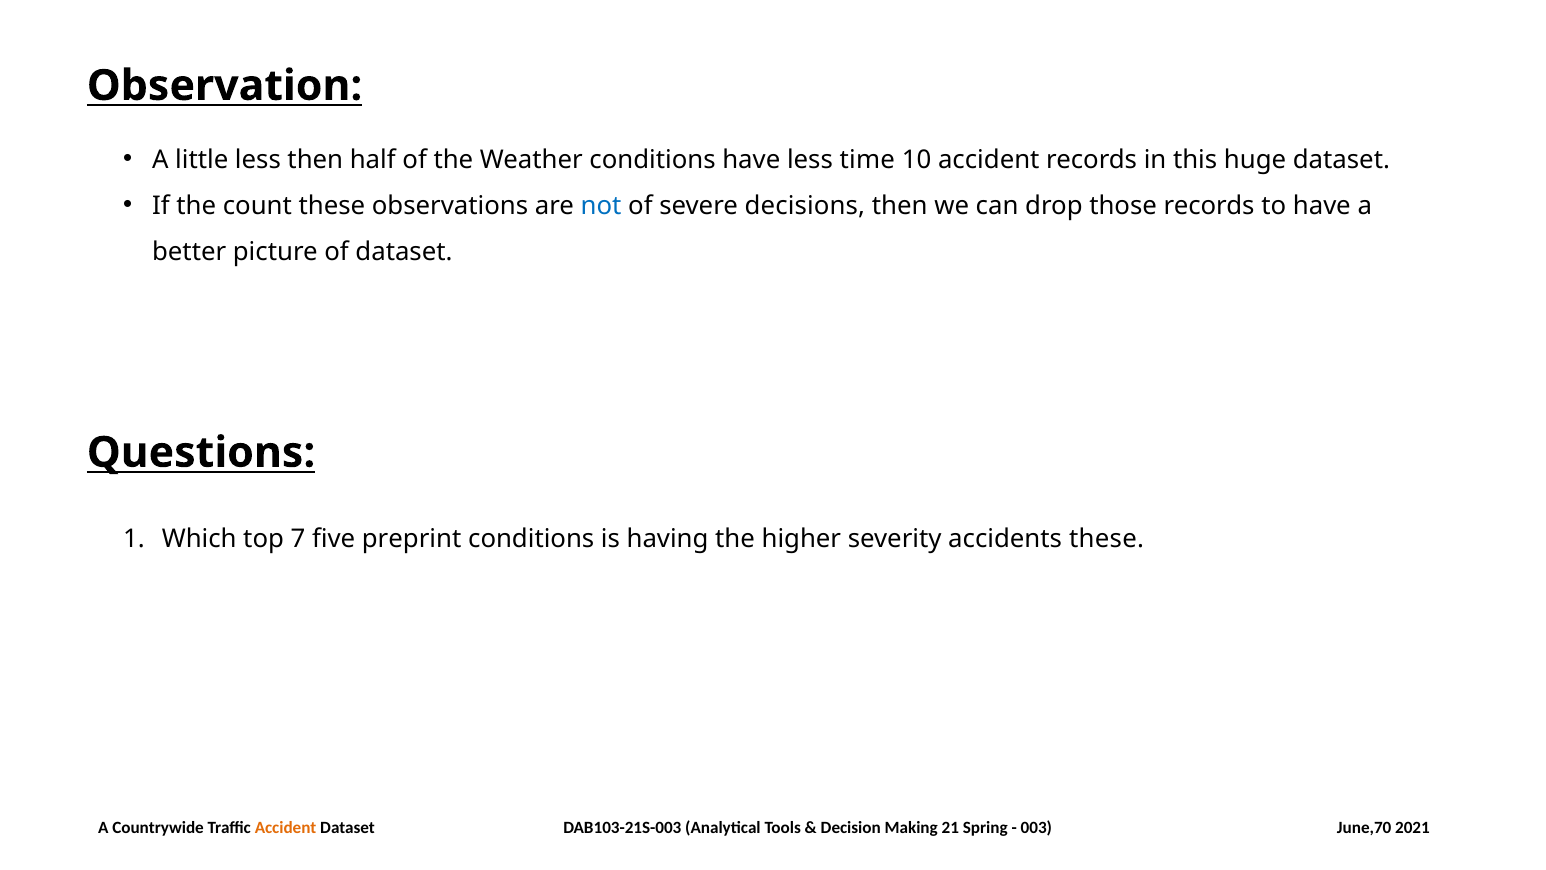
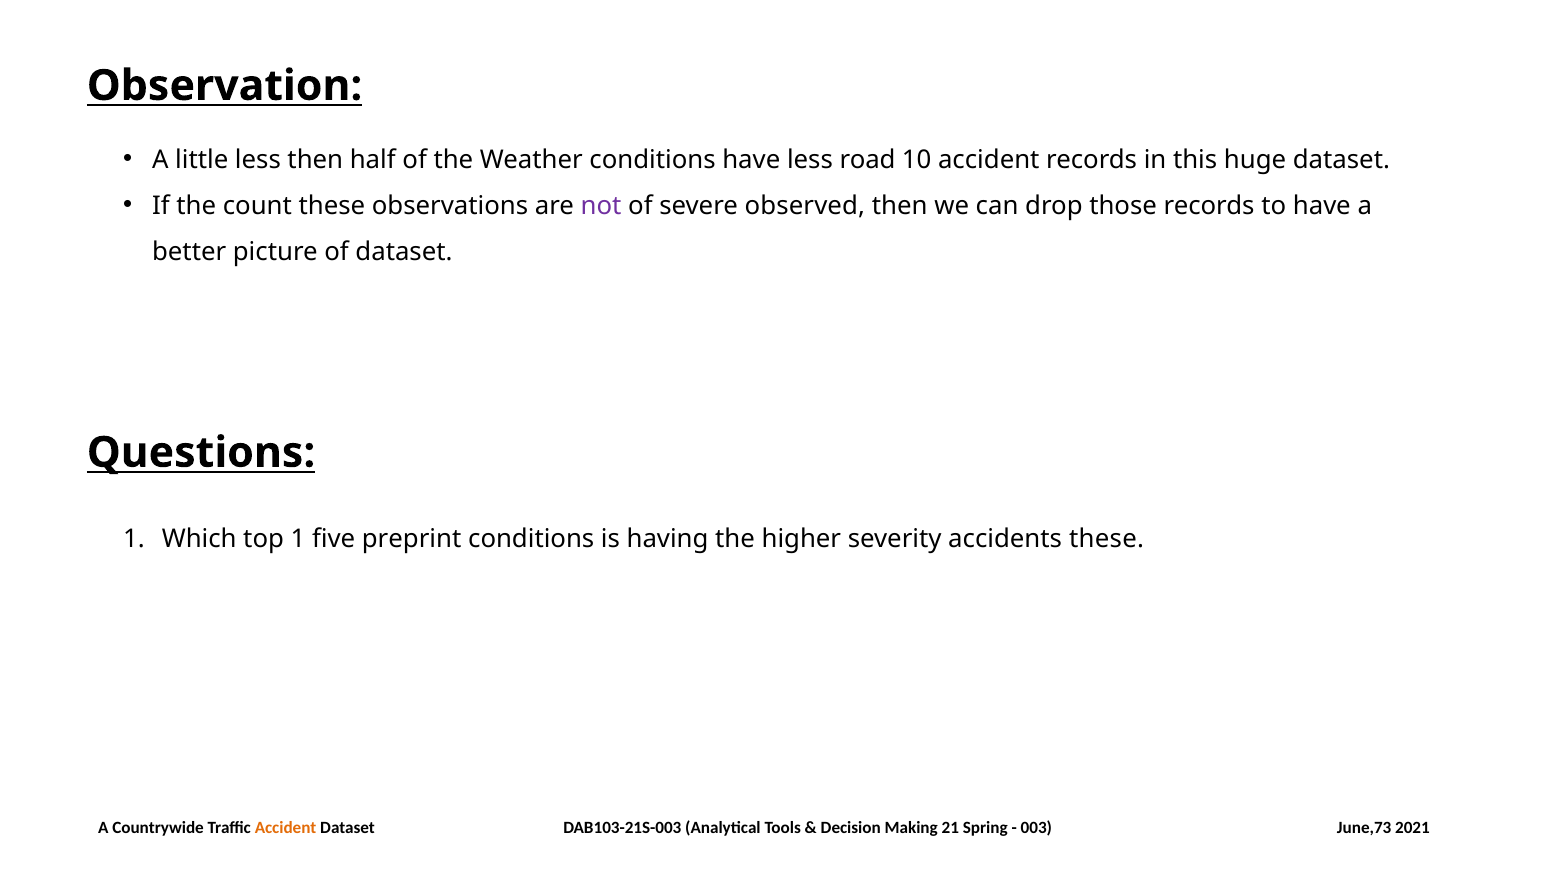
time: time -> road
not colour: blue -> purple
decisions: decisions -> observed
top 7: 7 -> 1
June,70: June,70 -> June,73
